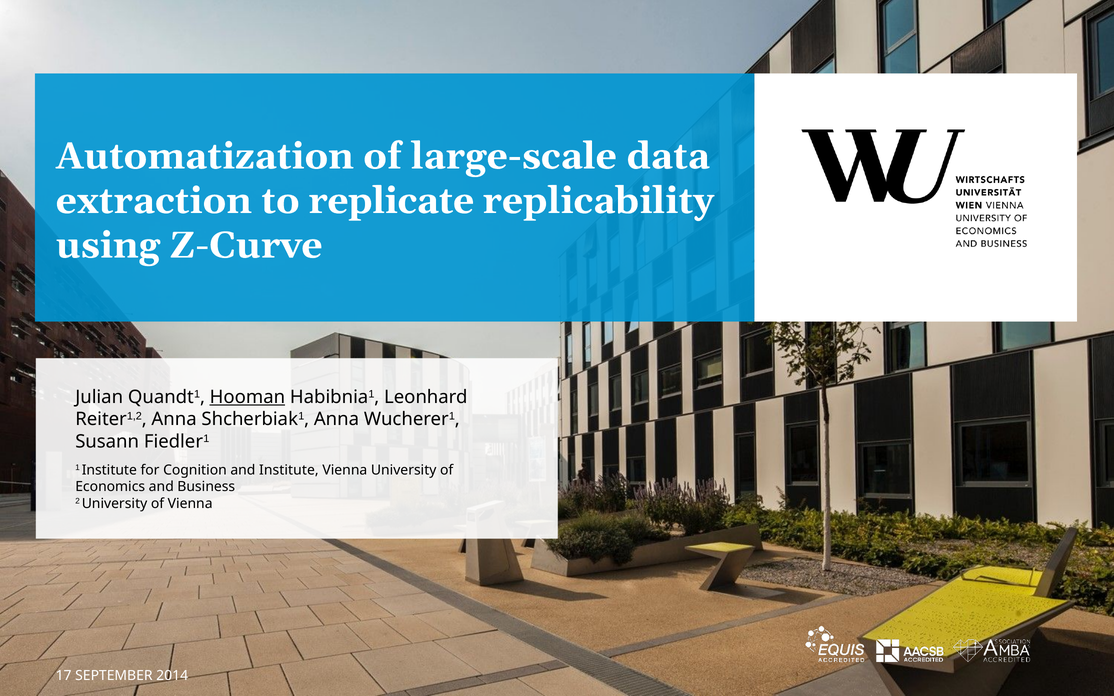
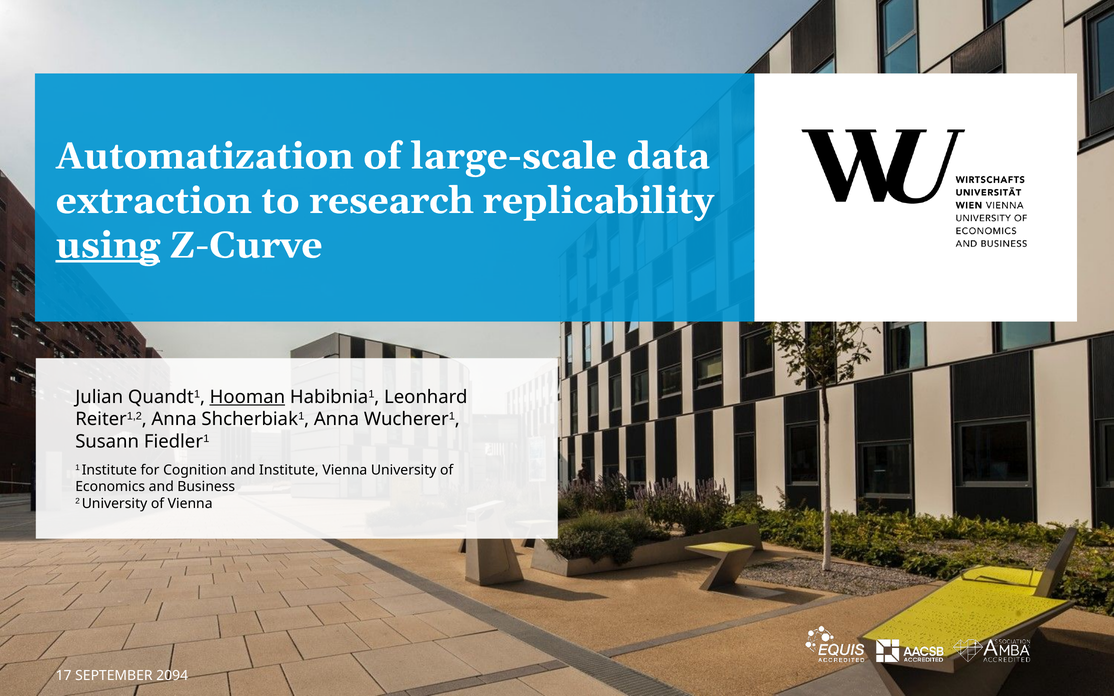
replicate: replicate -> research
using underline: none -> present
2014: 2014 -> 2094
